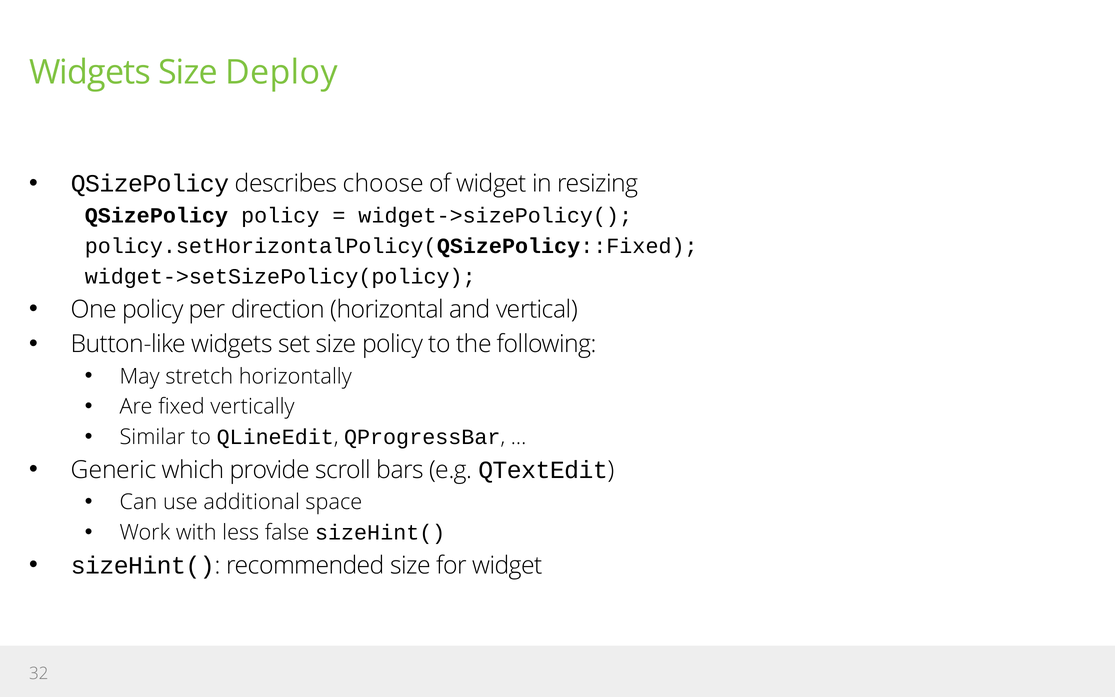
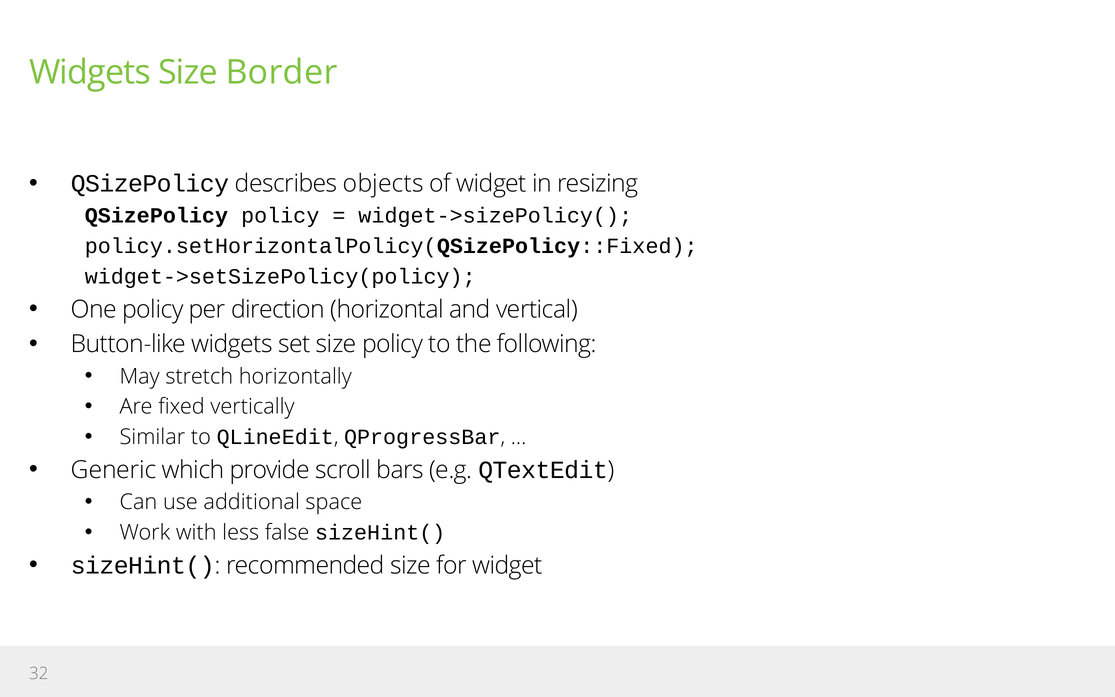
Deploy: Deploy -> Border
choose: choose -> objects
